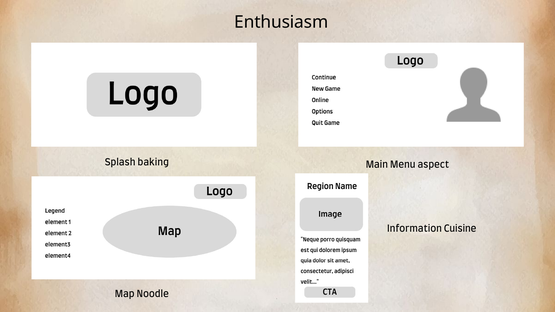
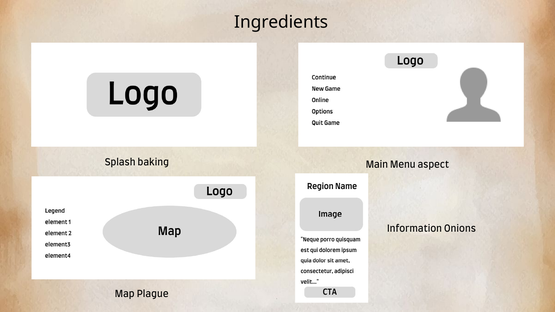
Enthusiasm: Enthusiasm -> Ingredients
Cuisine: Cuisine -> Onions
Noodle: Noodle -> Plague
